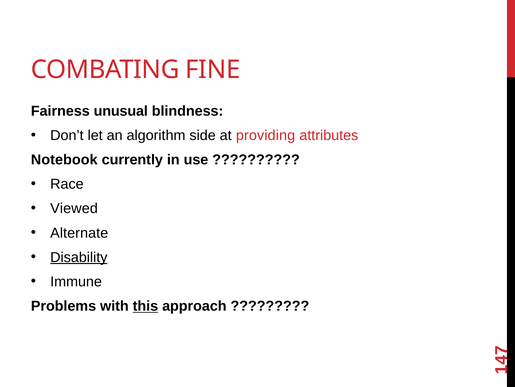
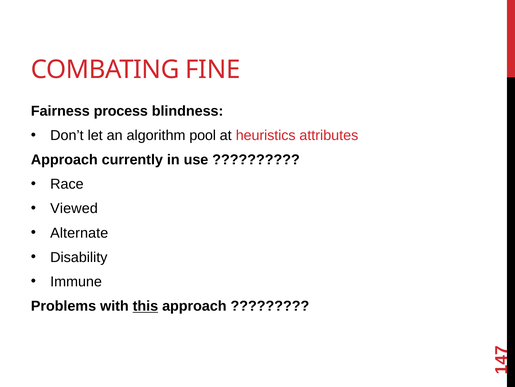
unusual: unusual -> process
side: side -> pool
providing: providing -> heuristics
Notebook at (64, 160): Notebook -> Approach
Disability underline: present -> none
